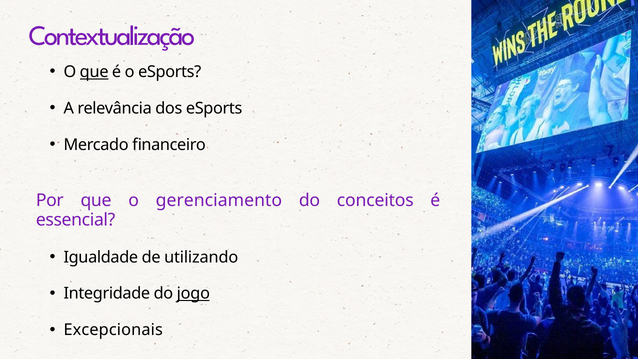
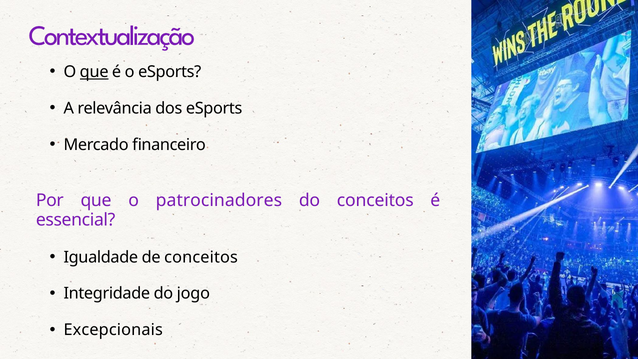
gerenciamento: gerenciamento -> patrocinadores
de utilizando: utilizando -> conceitos
jogo underline: present -> none
